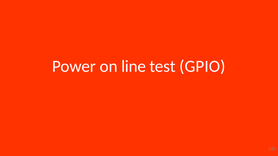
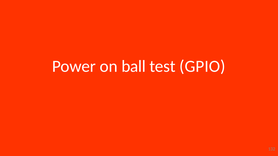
line: line -> ball
